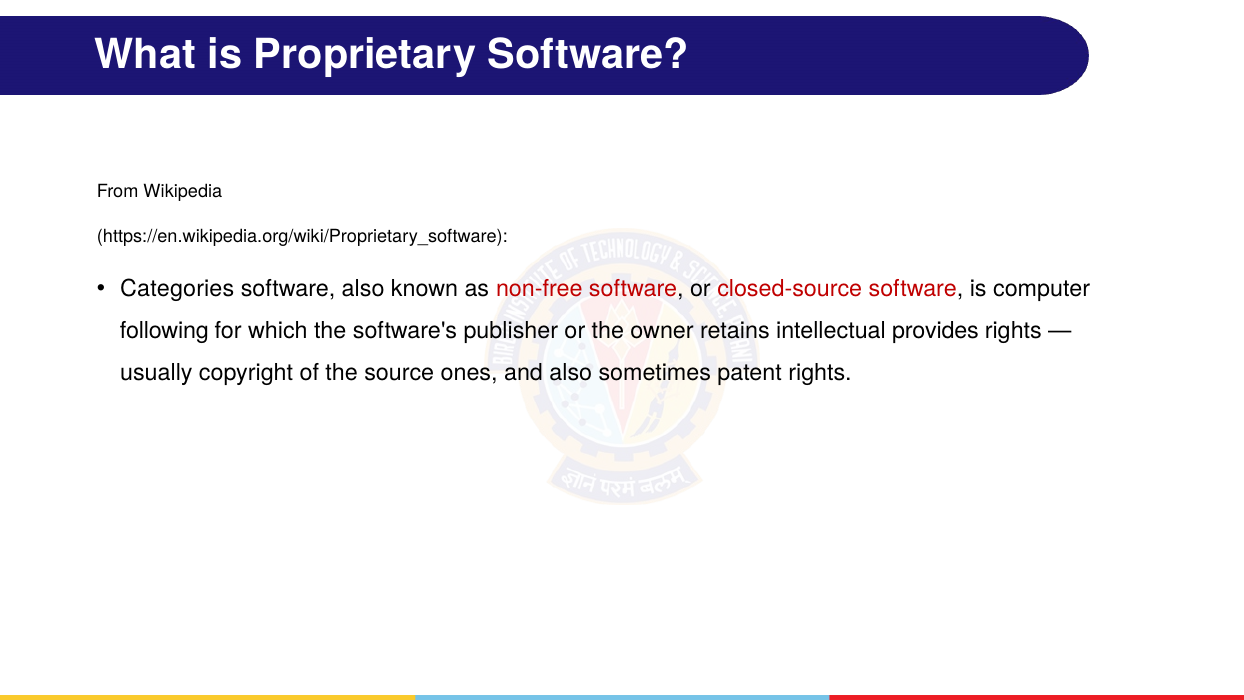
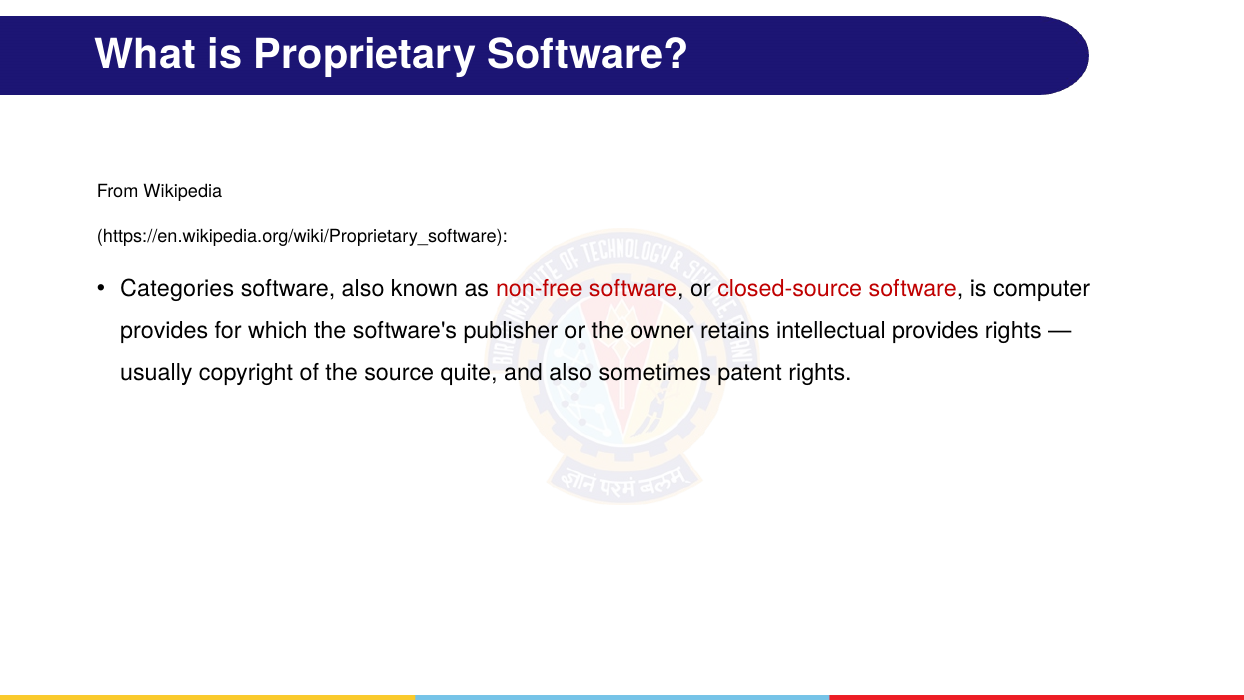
following at (164, 331): following -> provides
ones: ones -> quite
